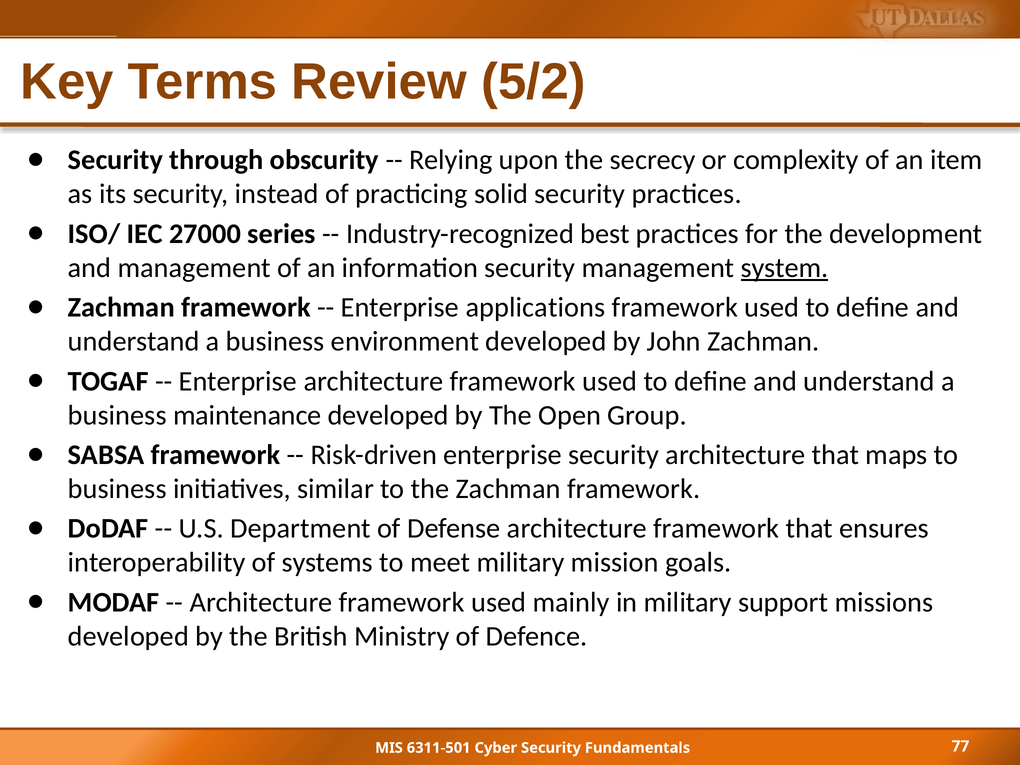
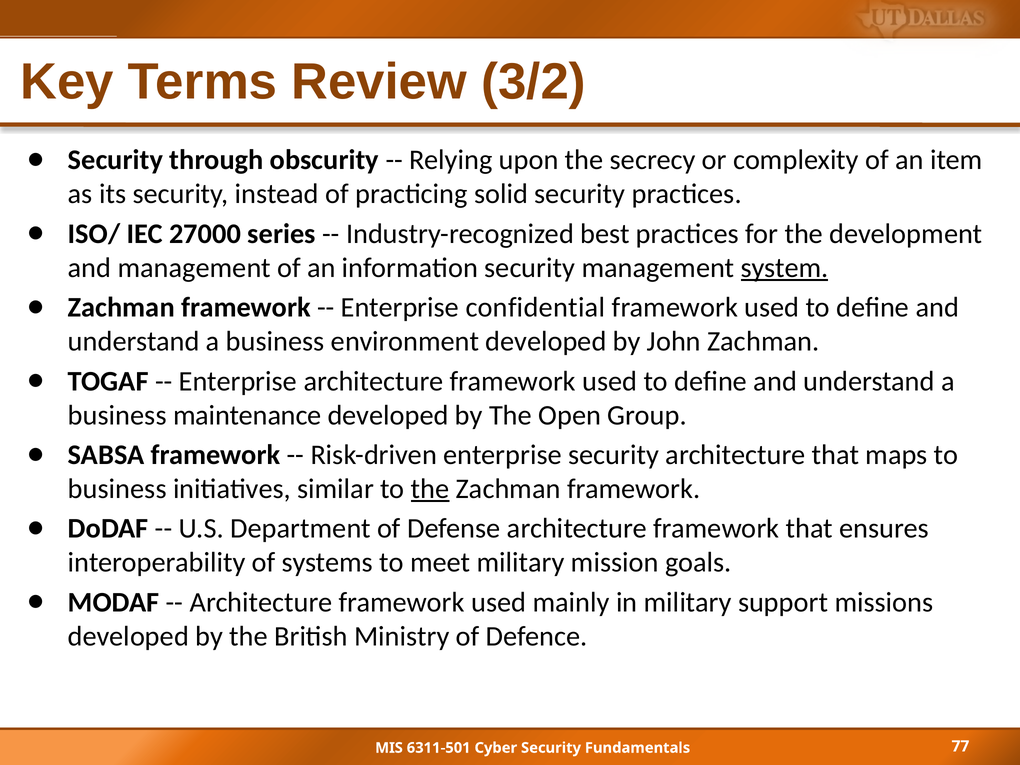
5/2: 5/2 -> 3/2
applications: applications -> confidential
the at (430, 489) underline: none -> present
